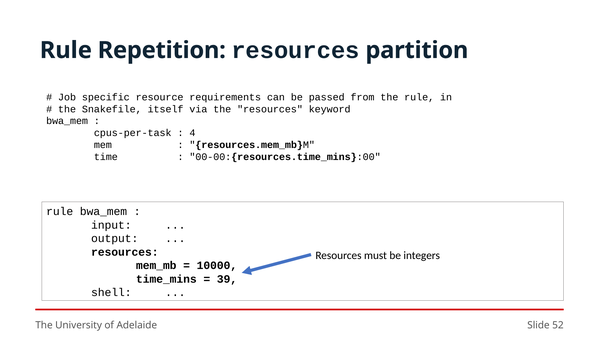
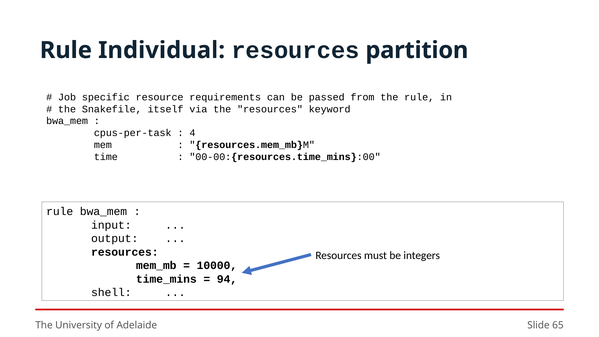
Repetition: Repetition -> Individual
39: 39 -> 94
52: 52 -> 65
